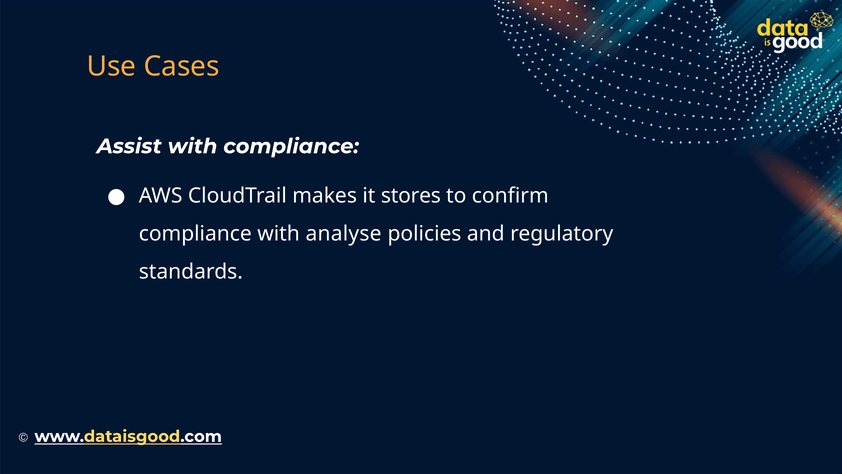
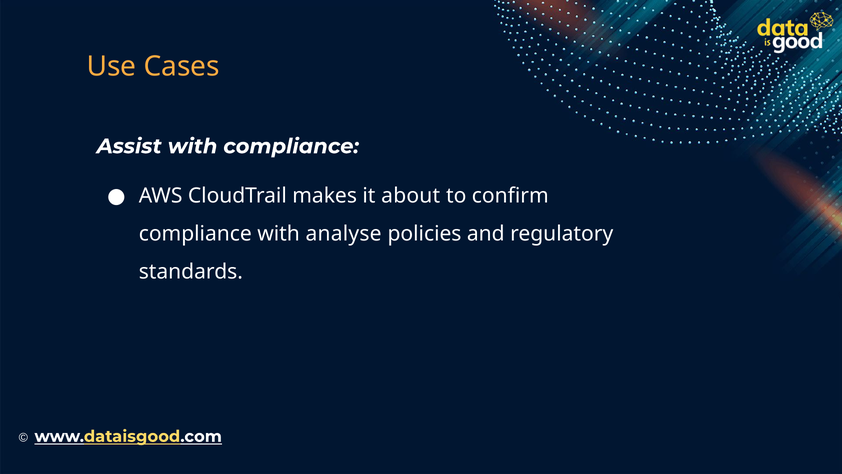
stores: stores -> about
